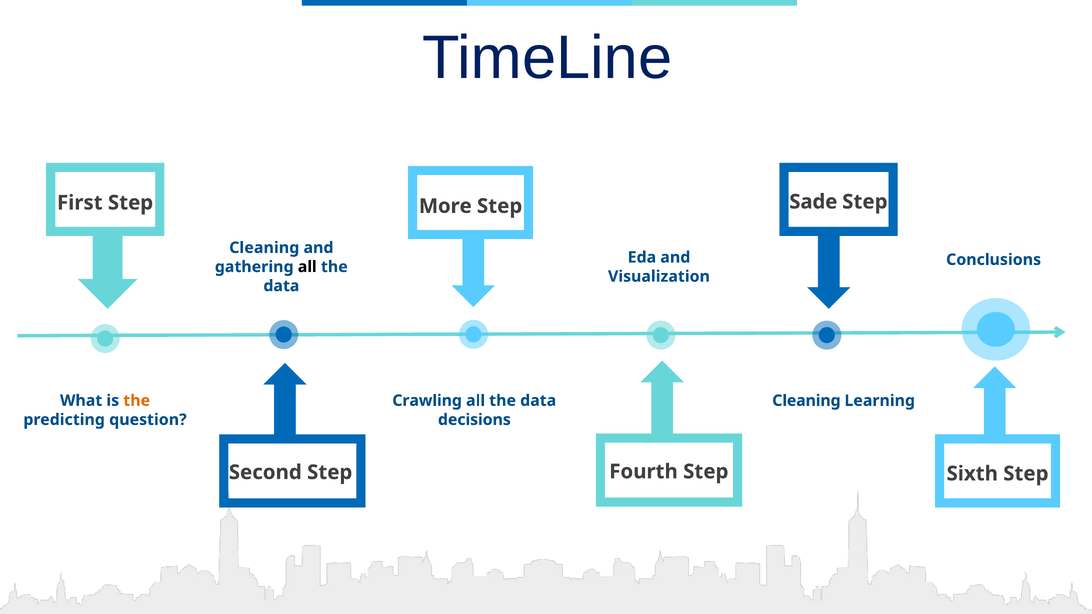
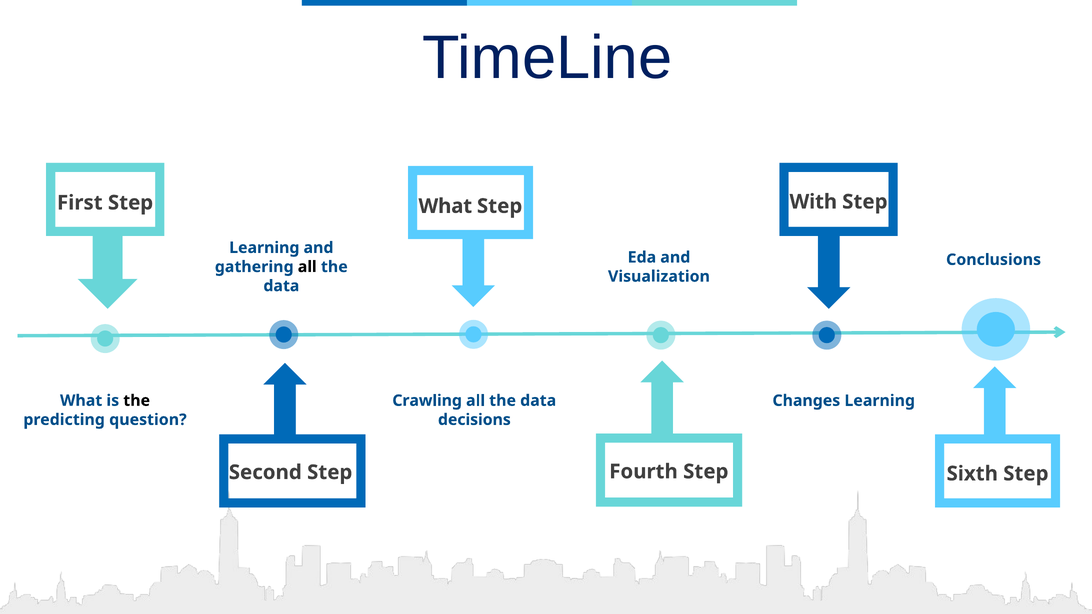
First Step More: More -> What
Sade: Sade -> With
Cleaning at (264, 248): Cleaning -> Learning
the at (137, 401) colour: orange -> black
Cleaning at (806, 401): Cleaning -> Changes
